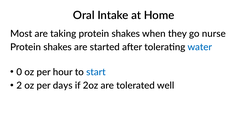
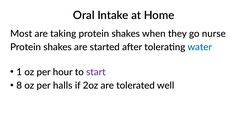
0: 0 -> 1
start colour: blue -> purple
2: 2 -> 8
days: days -> halls
